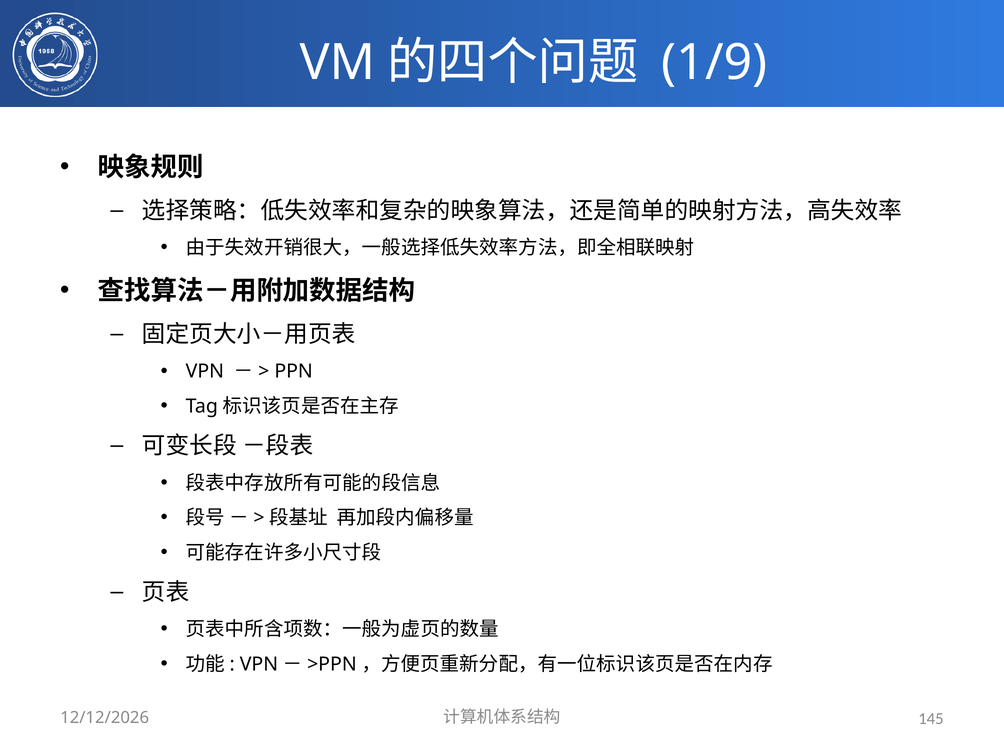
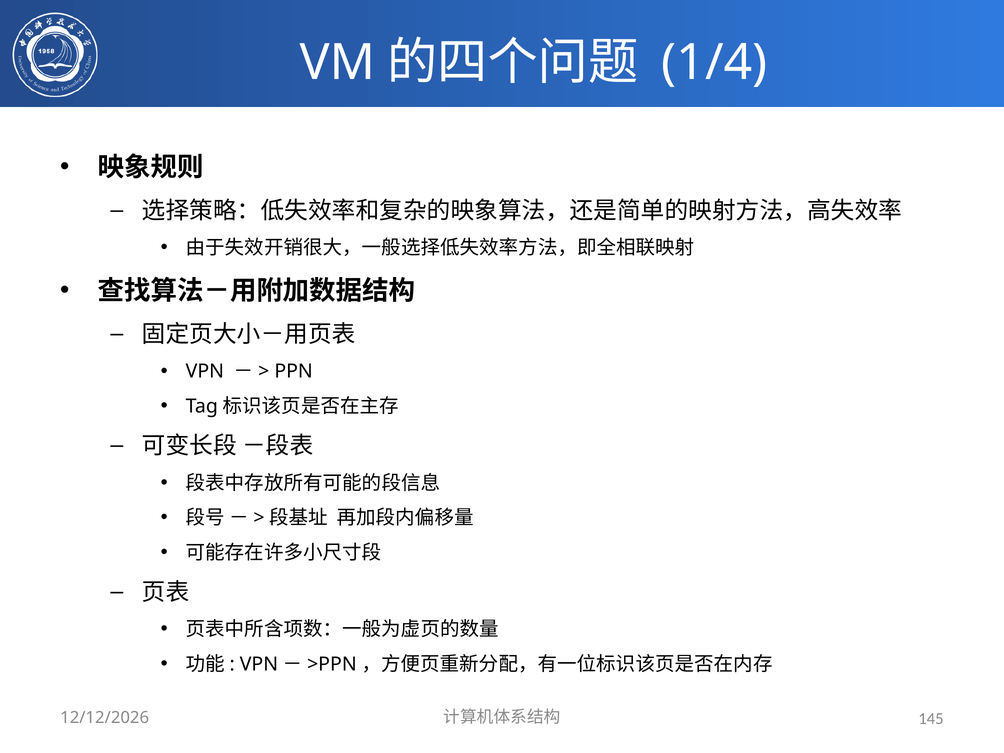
1/9: 1/9 -> 1/4
